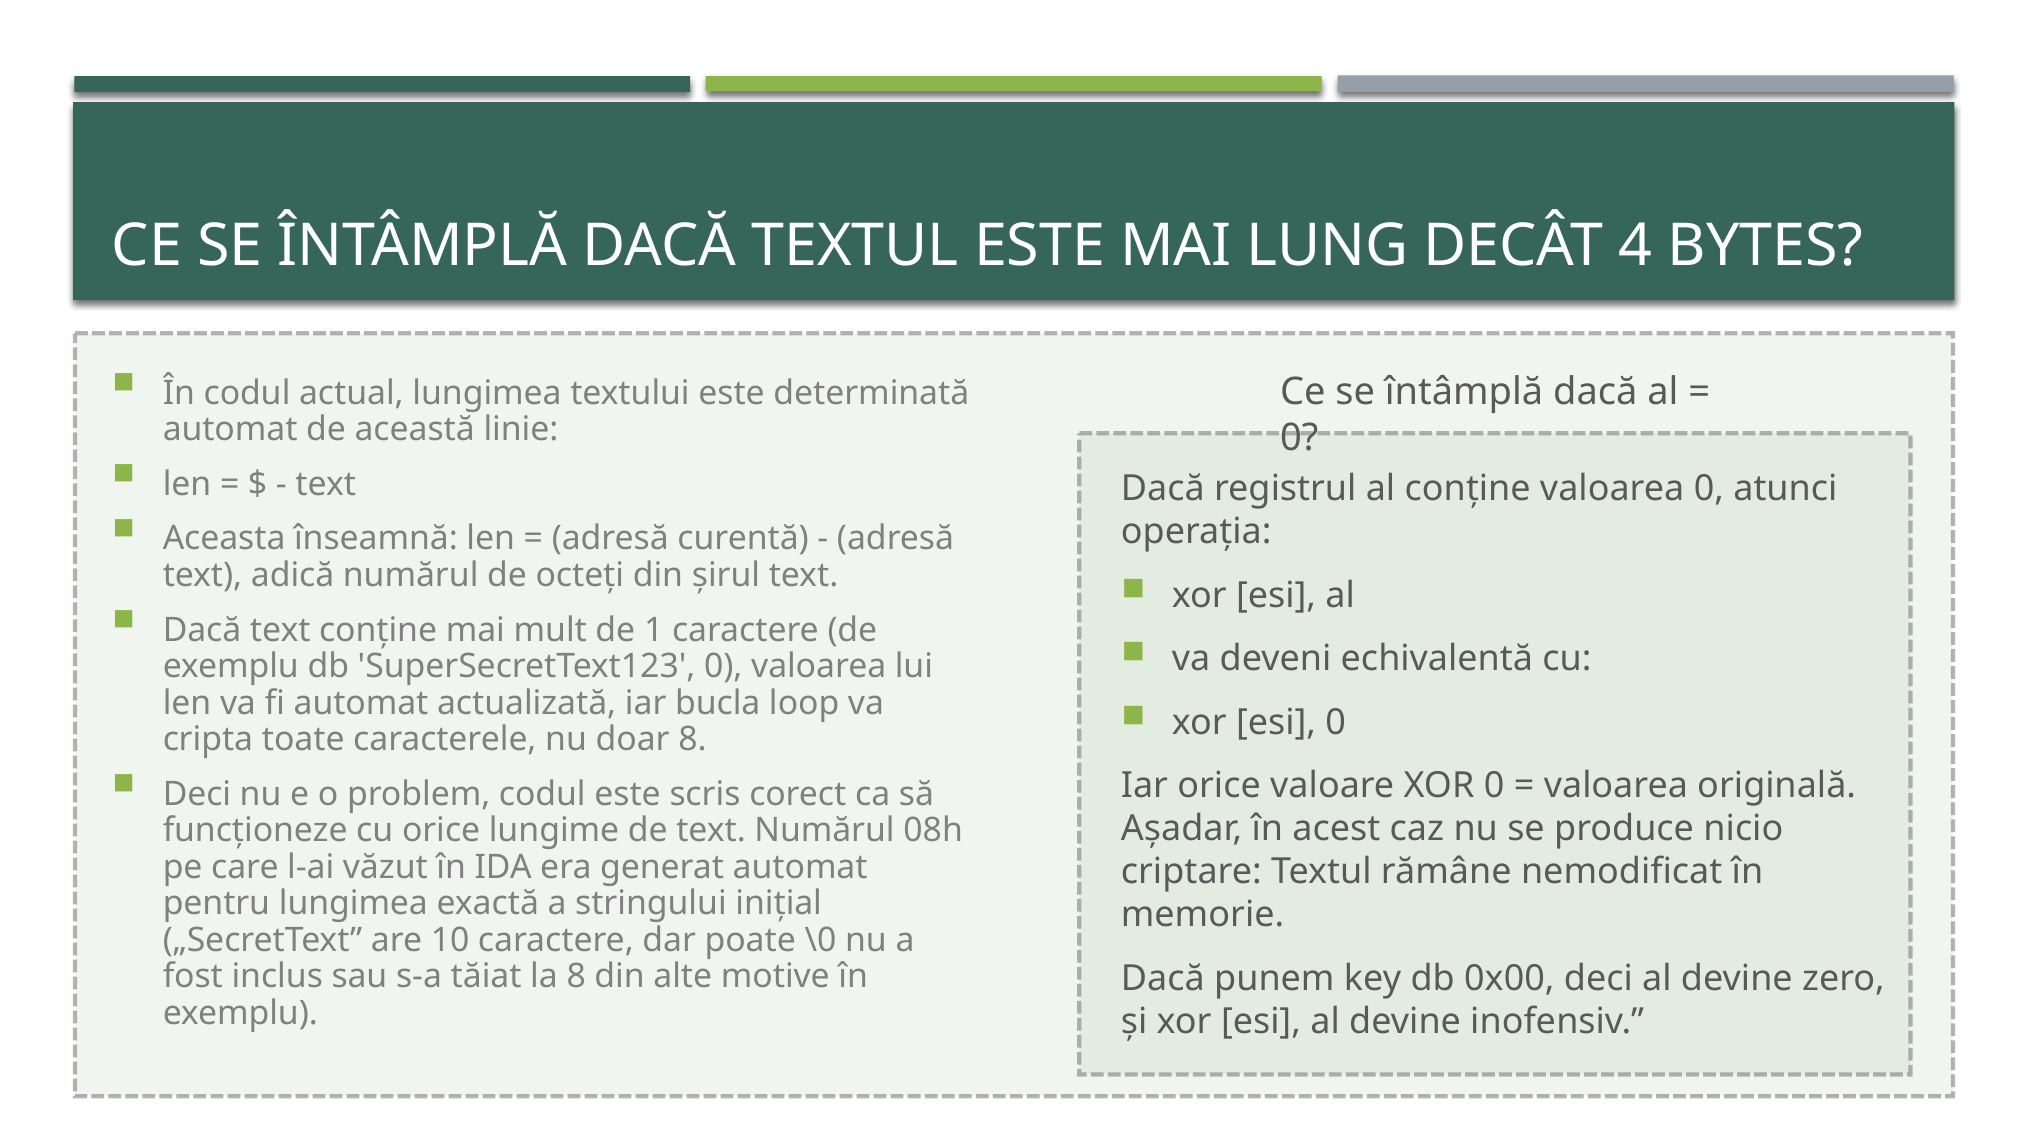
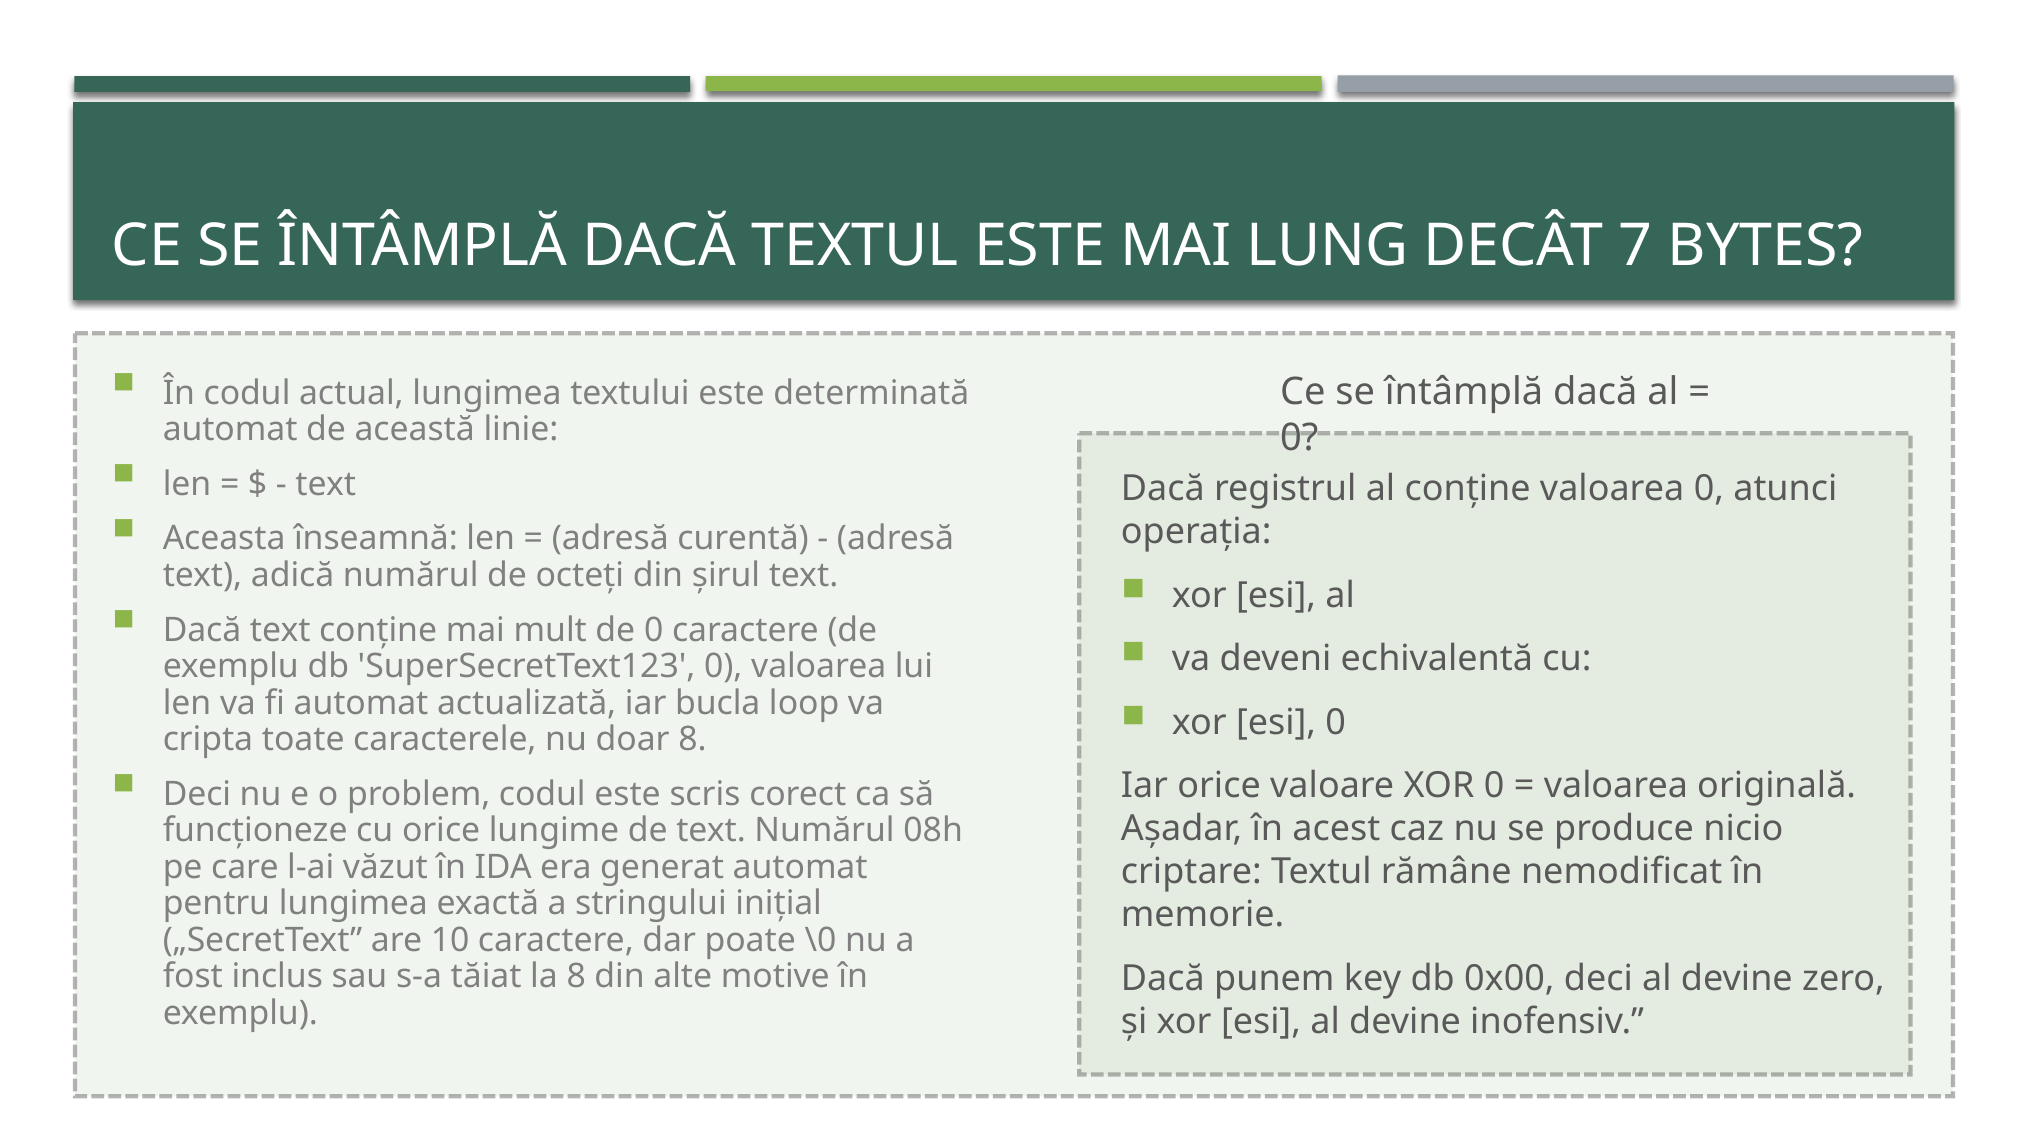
4: 4 -> 7
de 1: 1 -> 0
